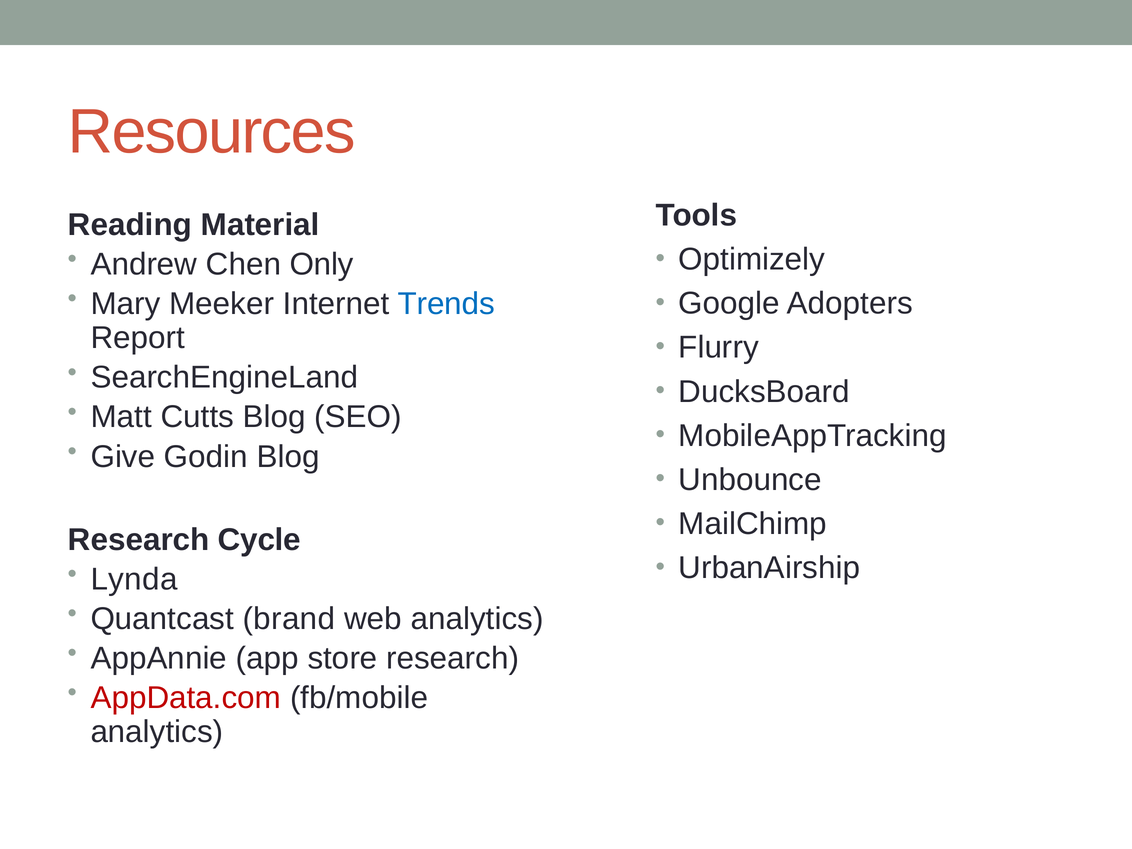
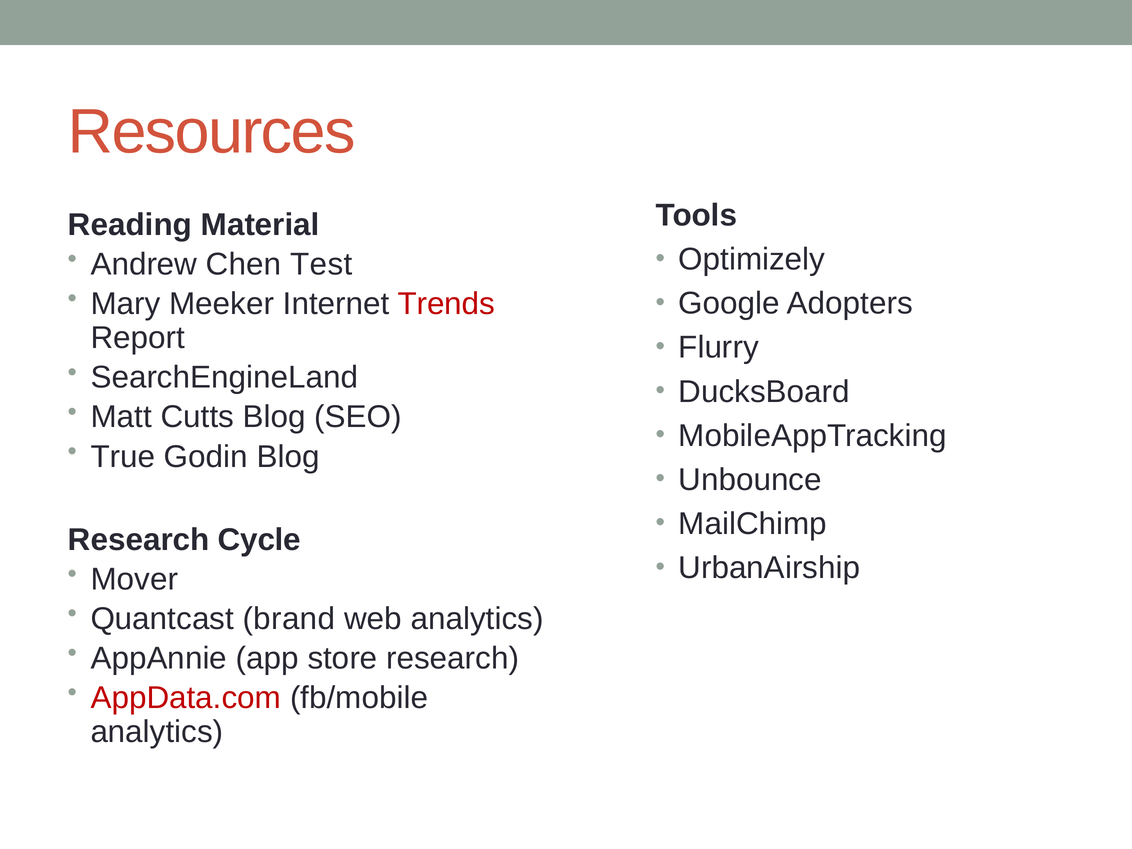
Only: Only -> Test
Trends colour: blue -> red
Give: Give -> True
Lynda: Lynda -> Mover
